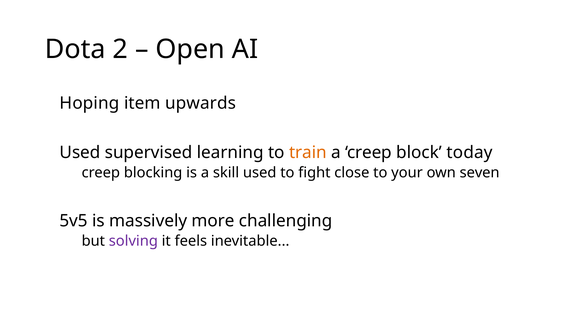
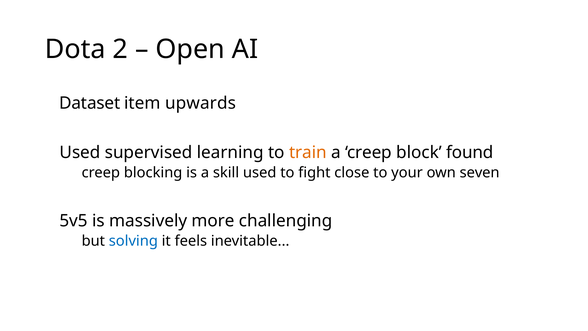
Hoping: Hoping -> Dataset
today: today -> found
solving colour: purple -> blue
